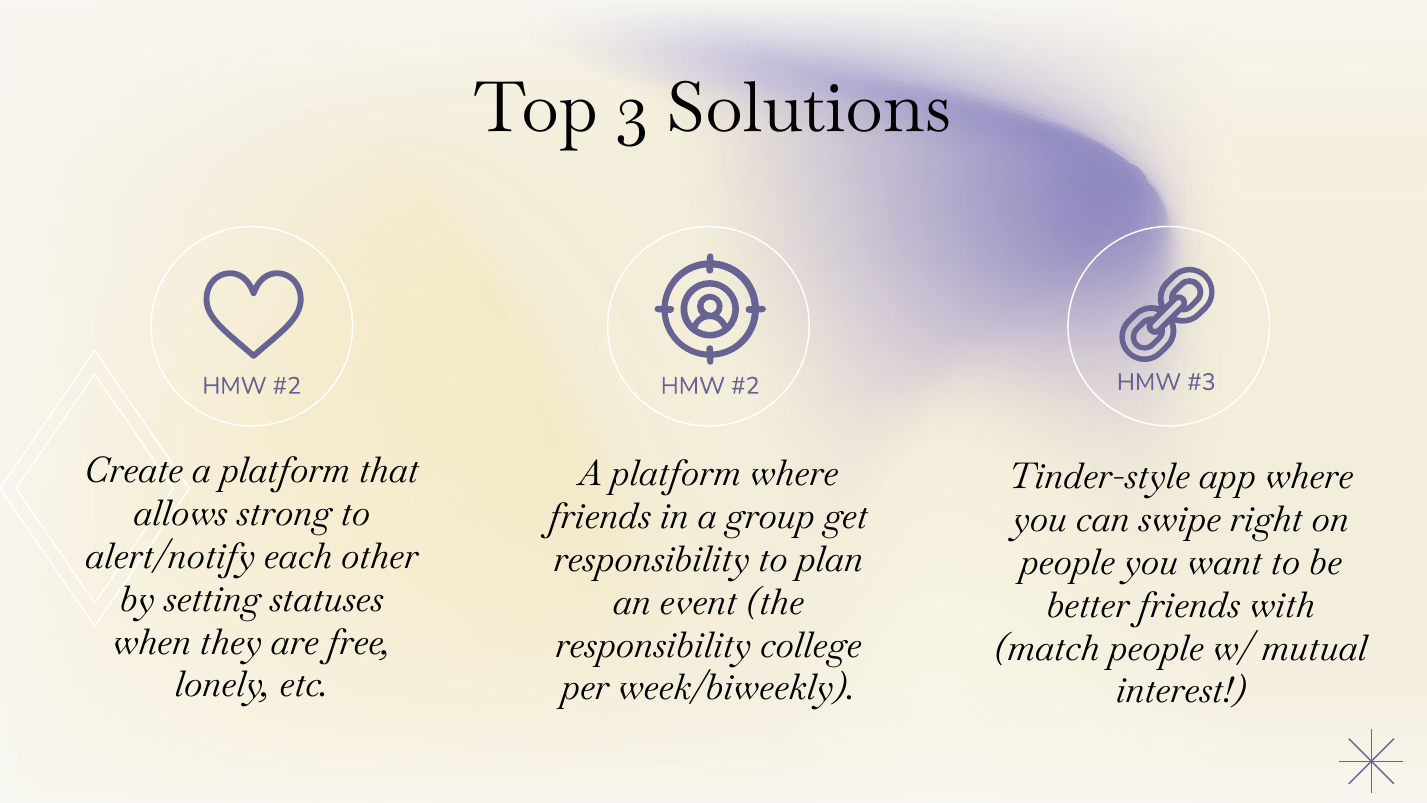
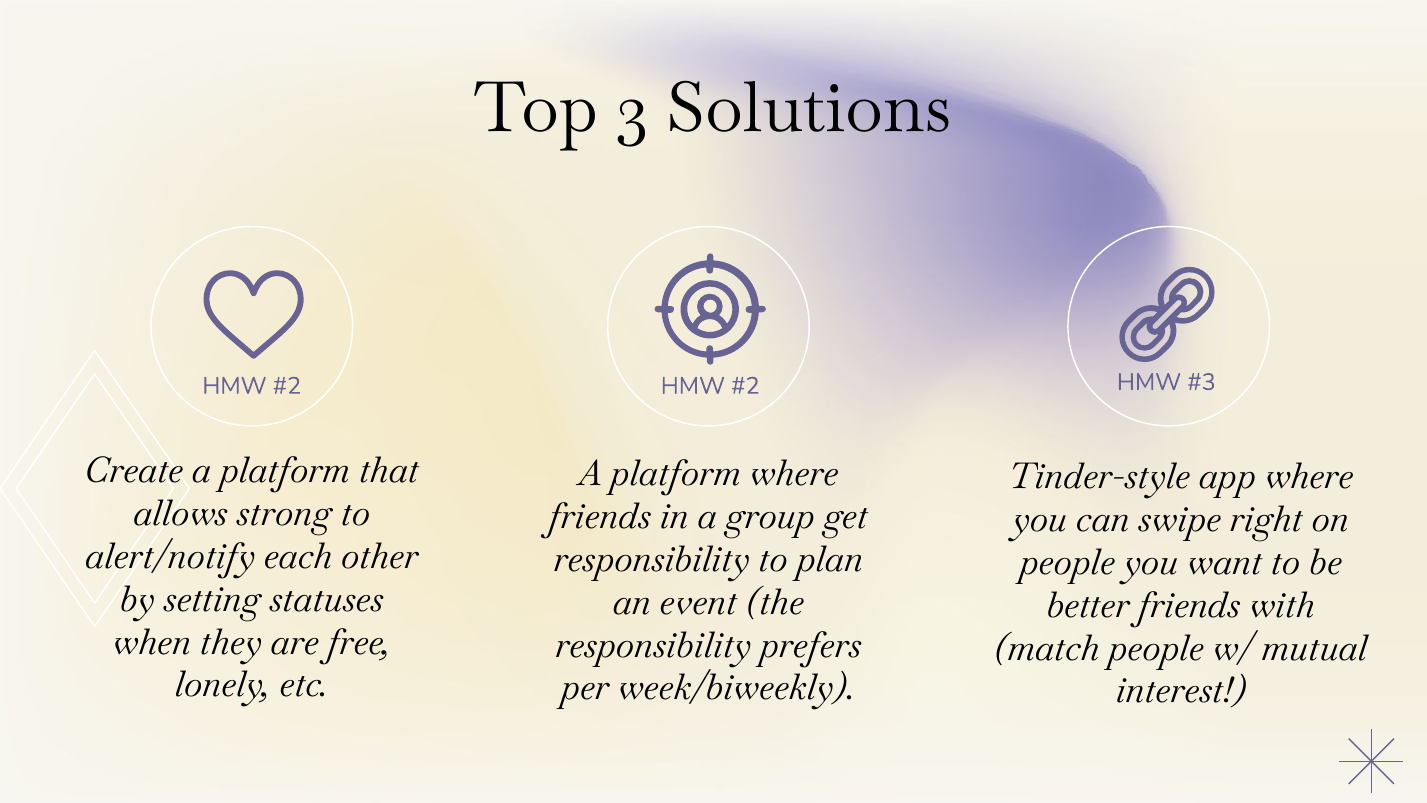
college: college -> prefers
